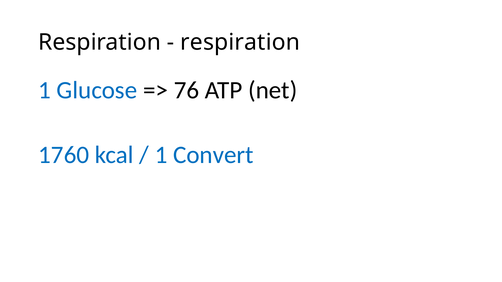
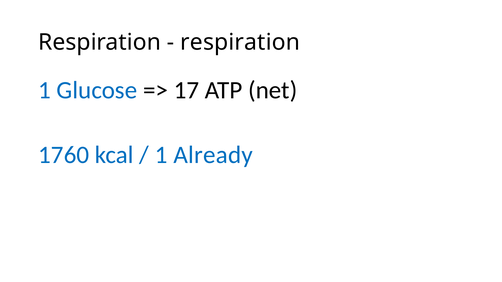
76: 76 -> 17
Convert: Convert -> Already
